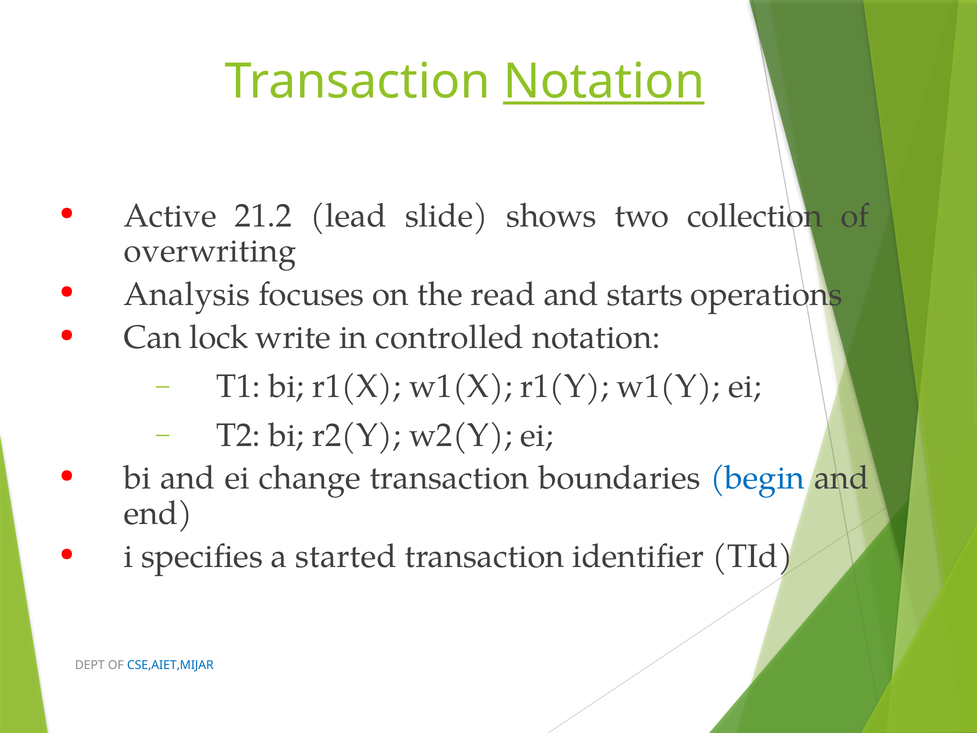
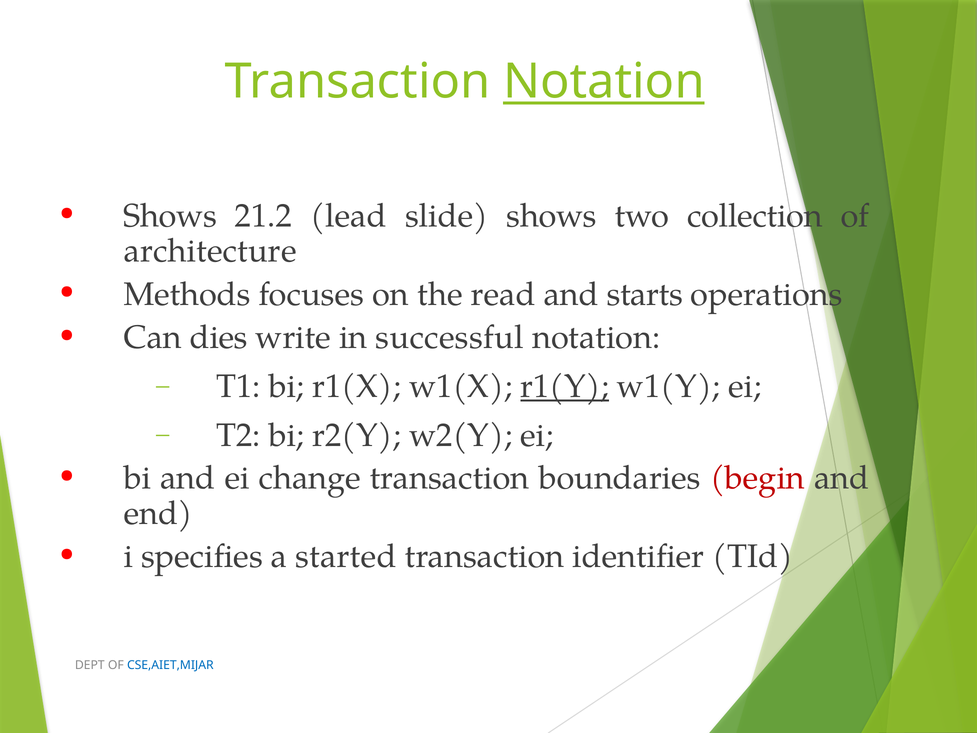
Active at (170, 216): Active -> Shows
overwriting: overwriting -> architecture
Analysis: Analysis -> Methods
lock: lock -> dies
controlled: controlled -> successful
r1(Y underline: none -> present
begin colour: blue -> red
